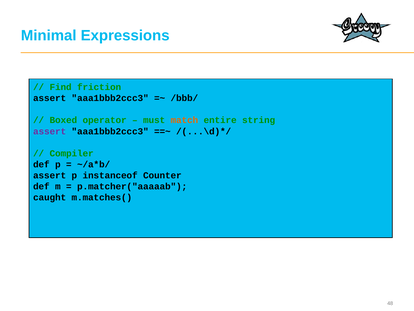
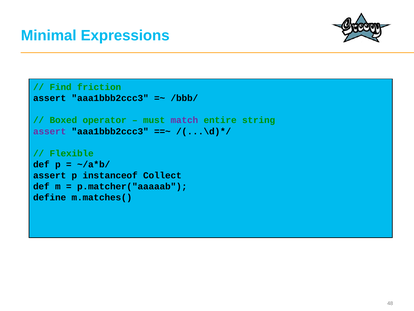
match colour: orange -> purple
Compiler: Compiler -> Flexible
Counter: Counter -> Collect
caught: caught -> define
